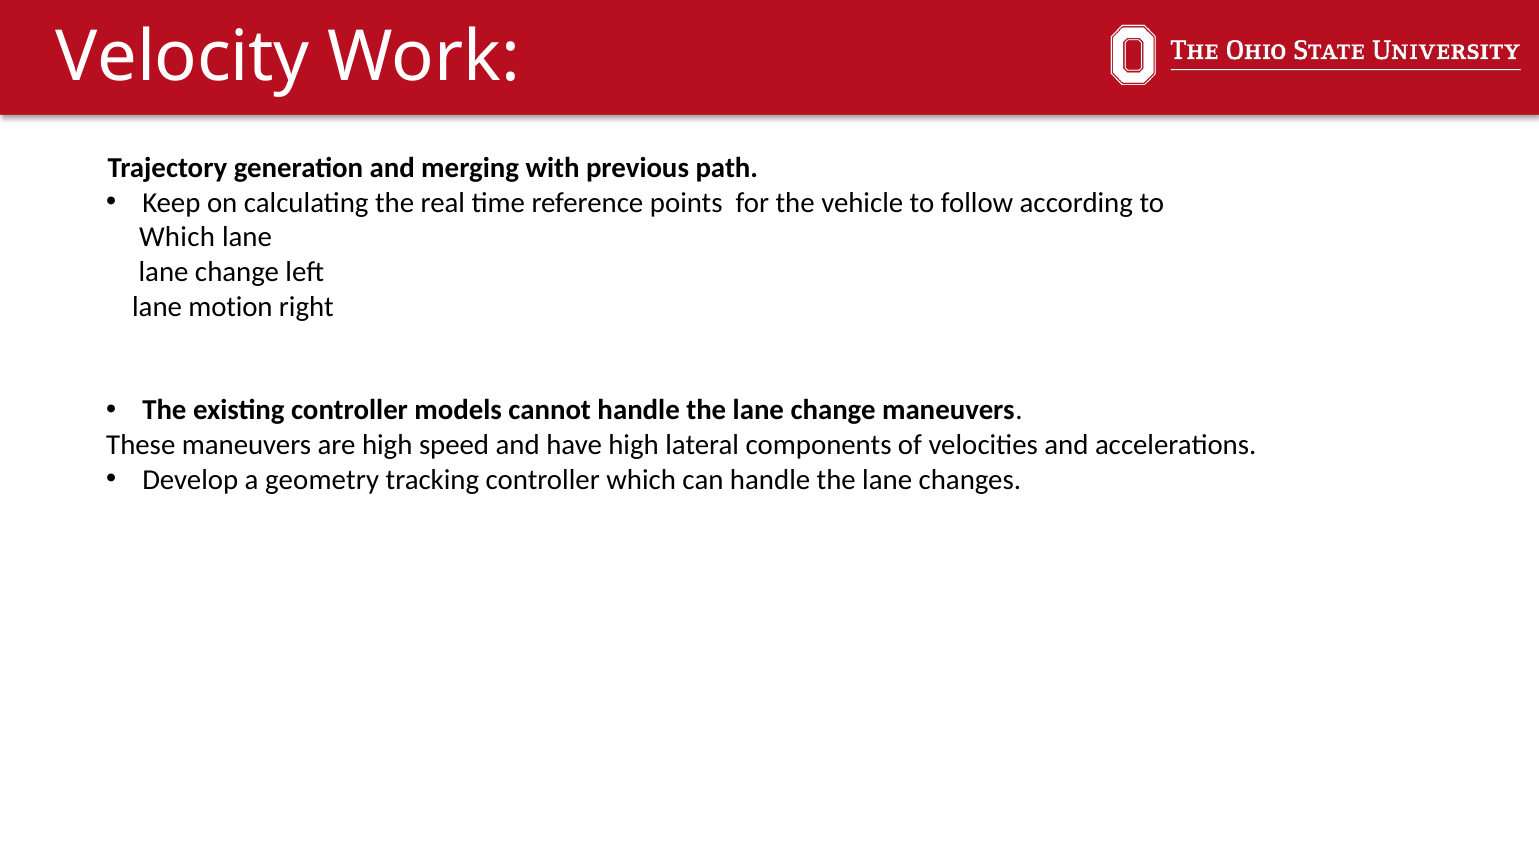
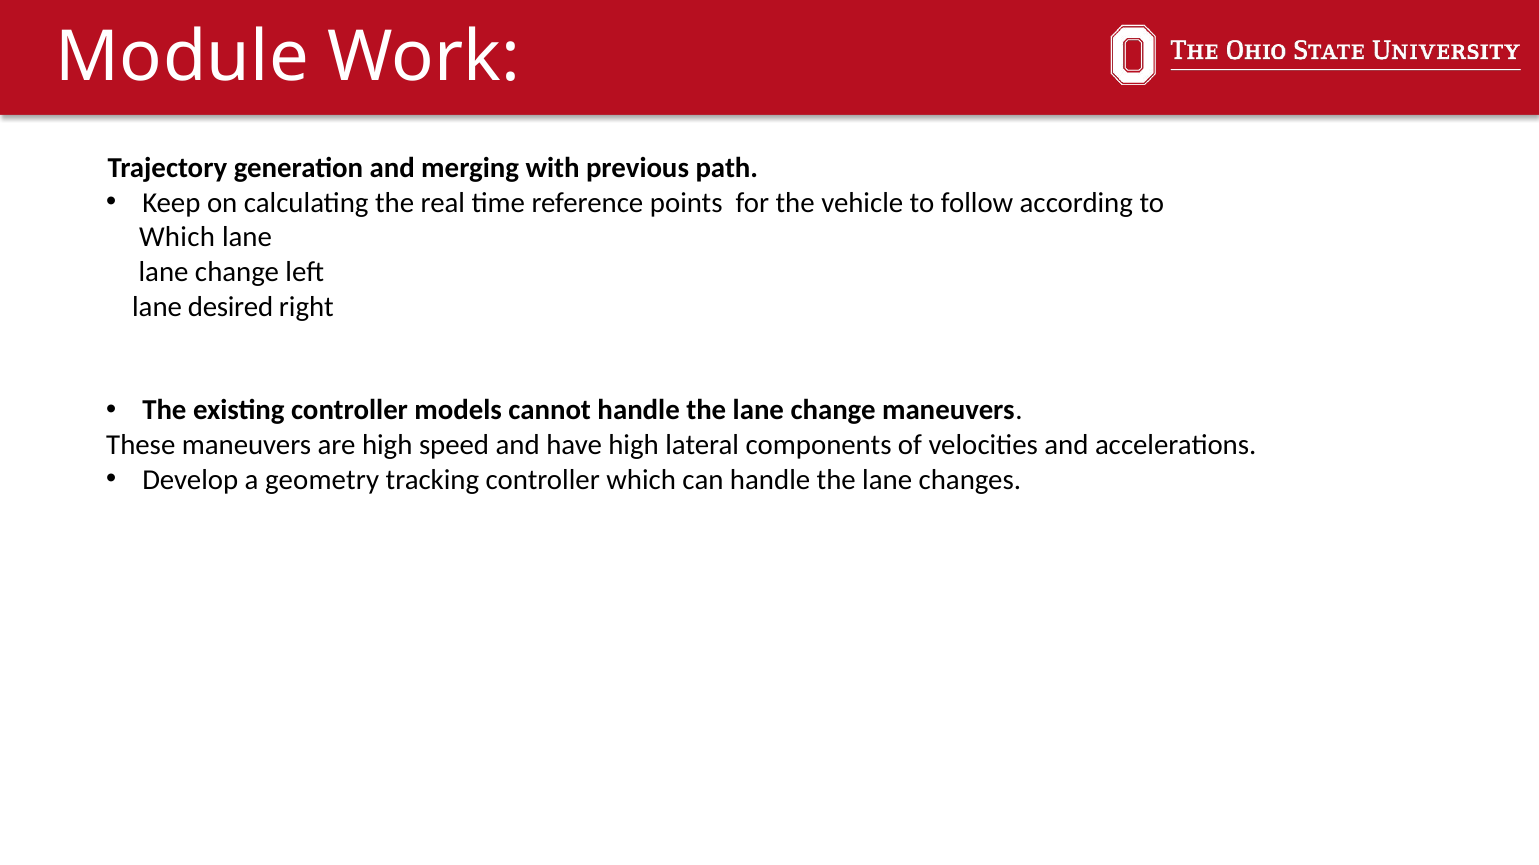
Velocity: Velocity -> Module
motion: motion -> desired
